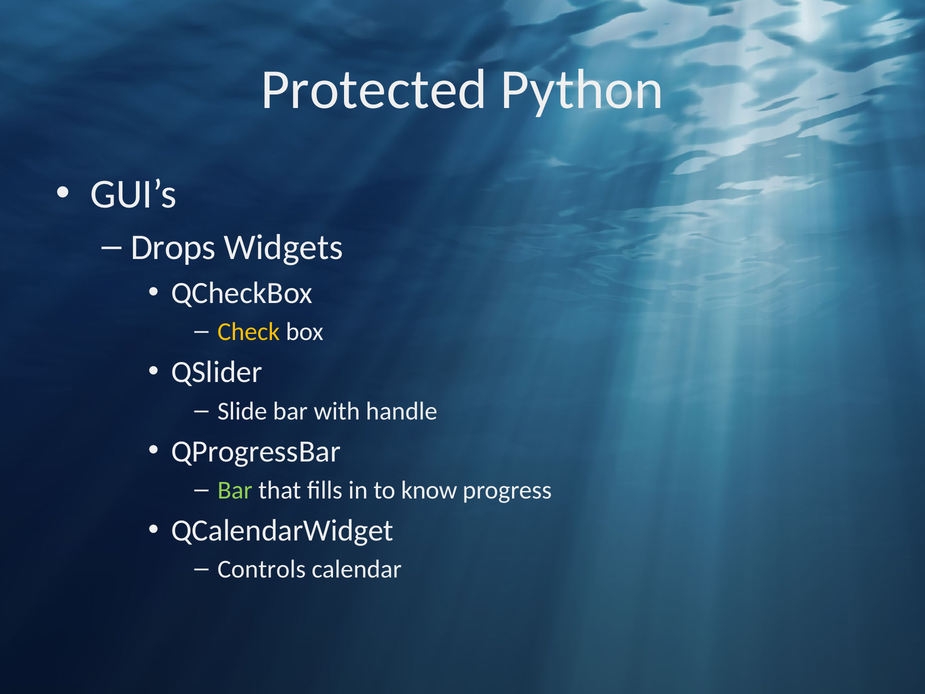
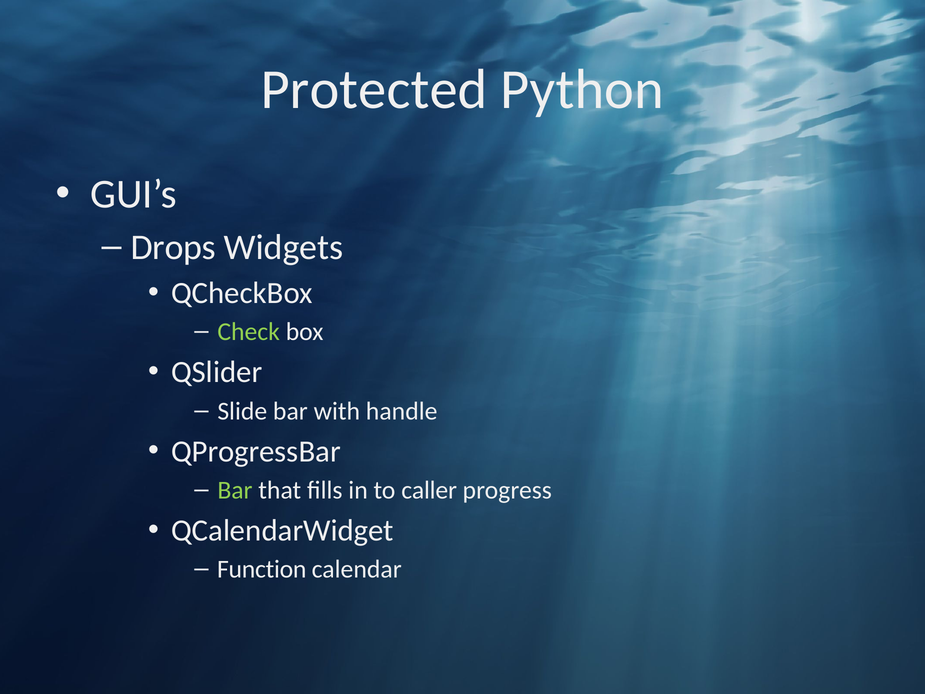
Check colour: yellow -> light green
know: know -> caller
Controls: Controls -> Function
